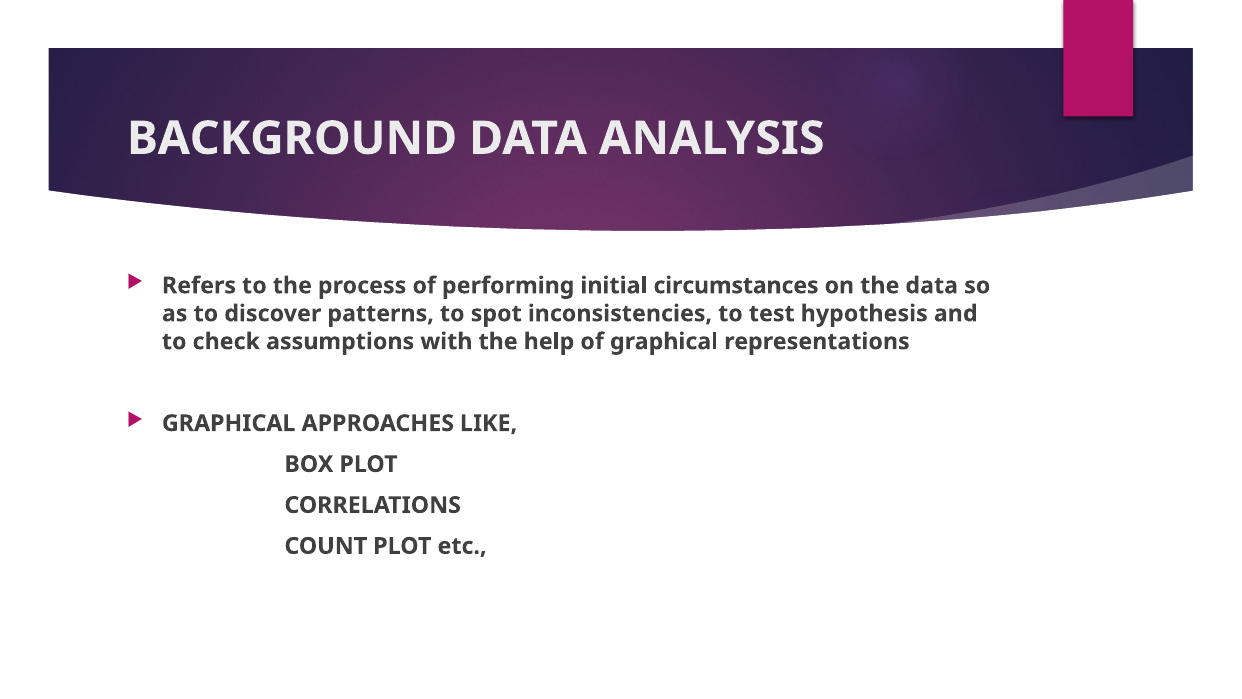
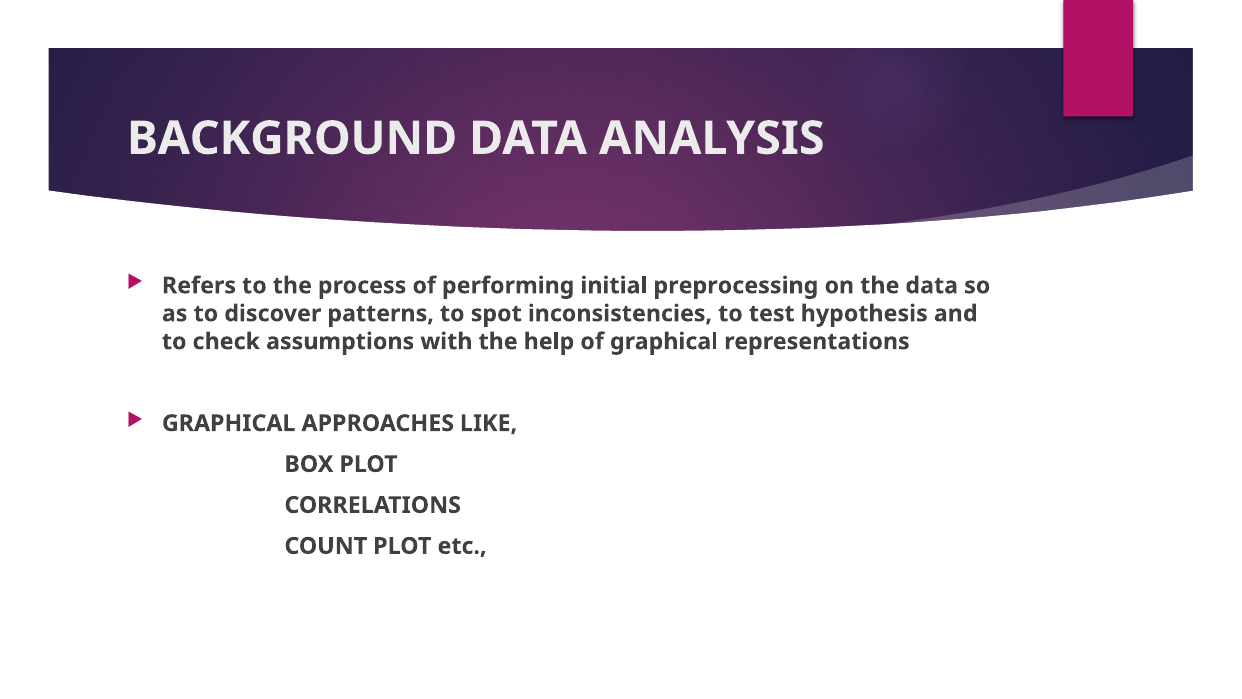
circumstances: circumstances -> preprocessing
